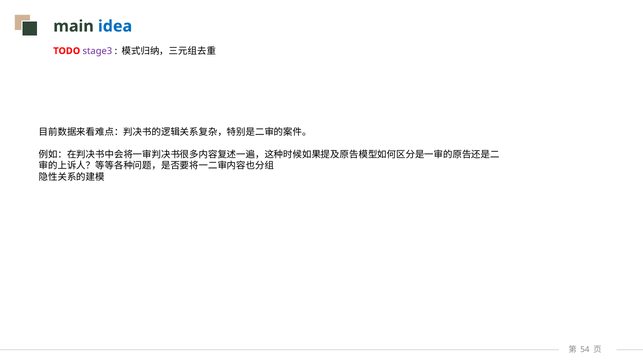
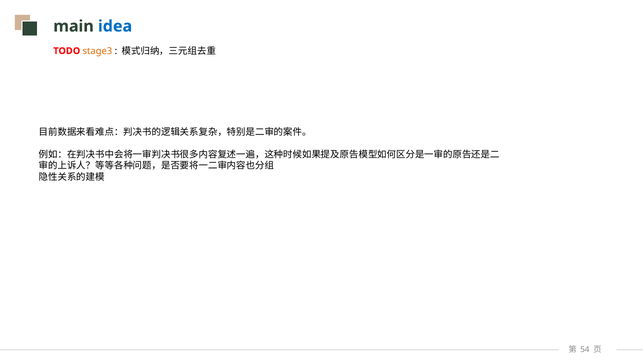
stage3 colour: purple -> orange
